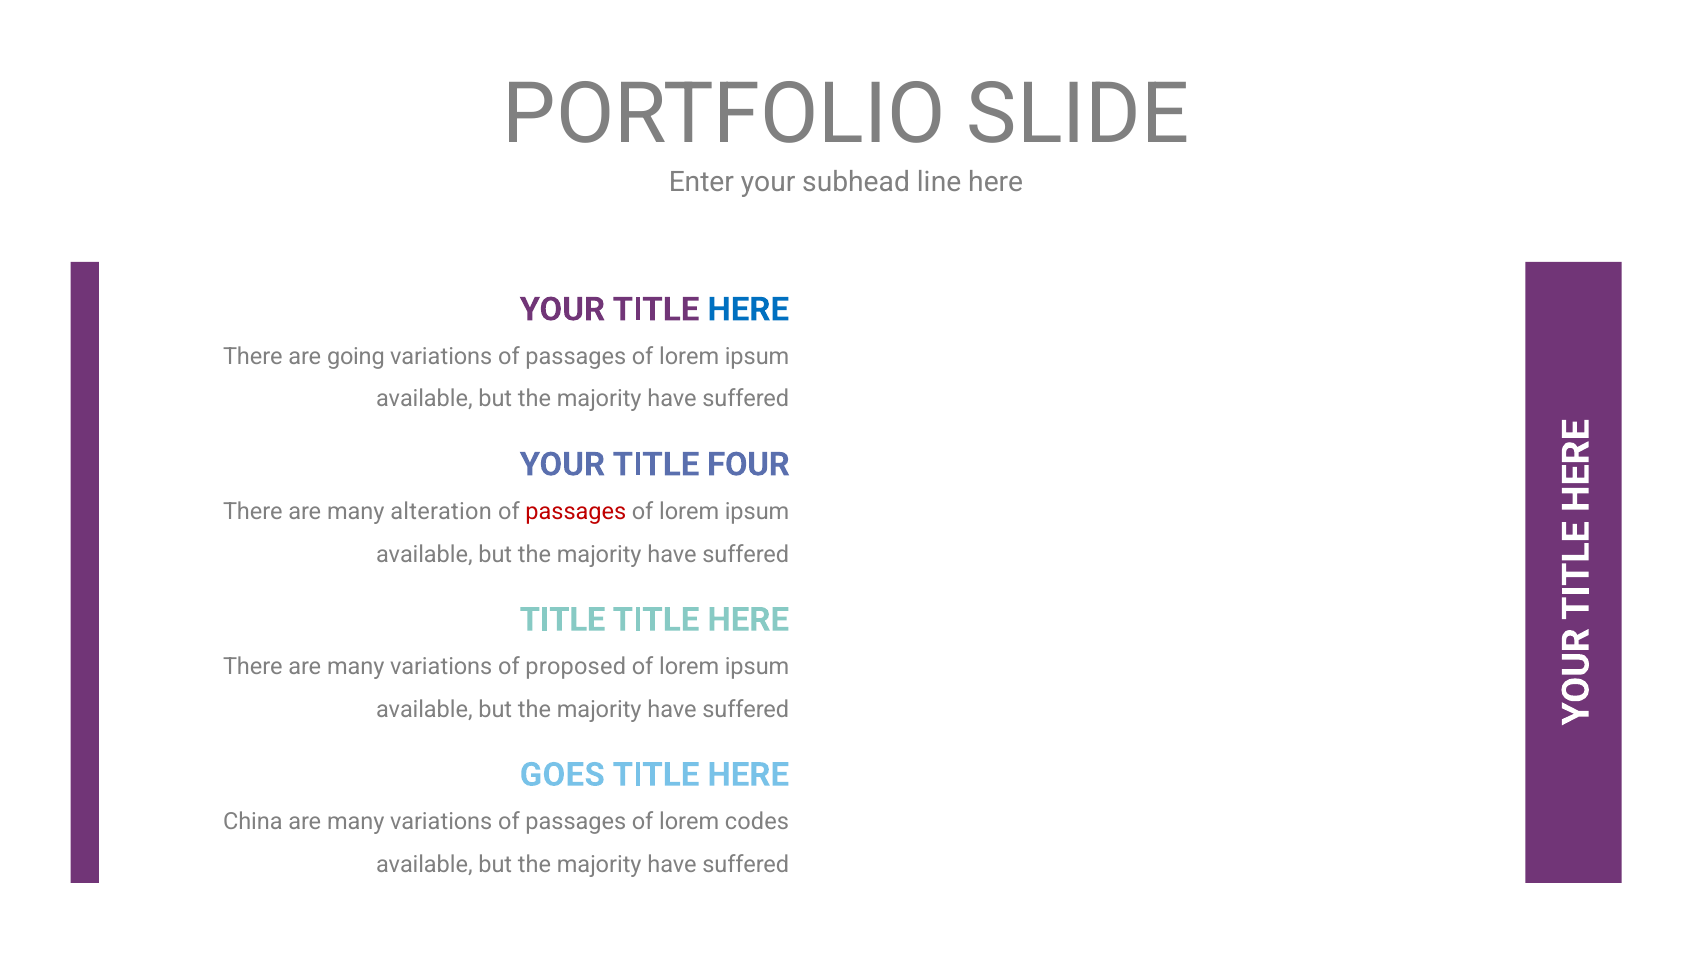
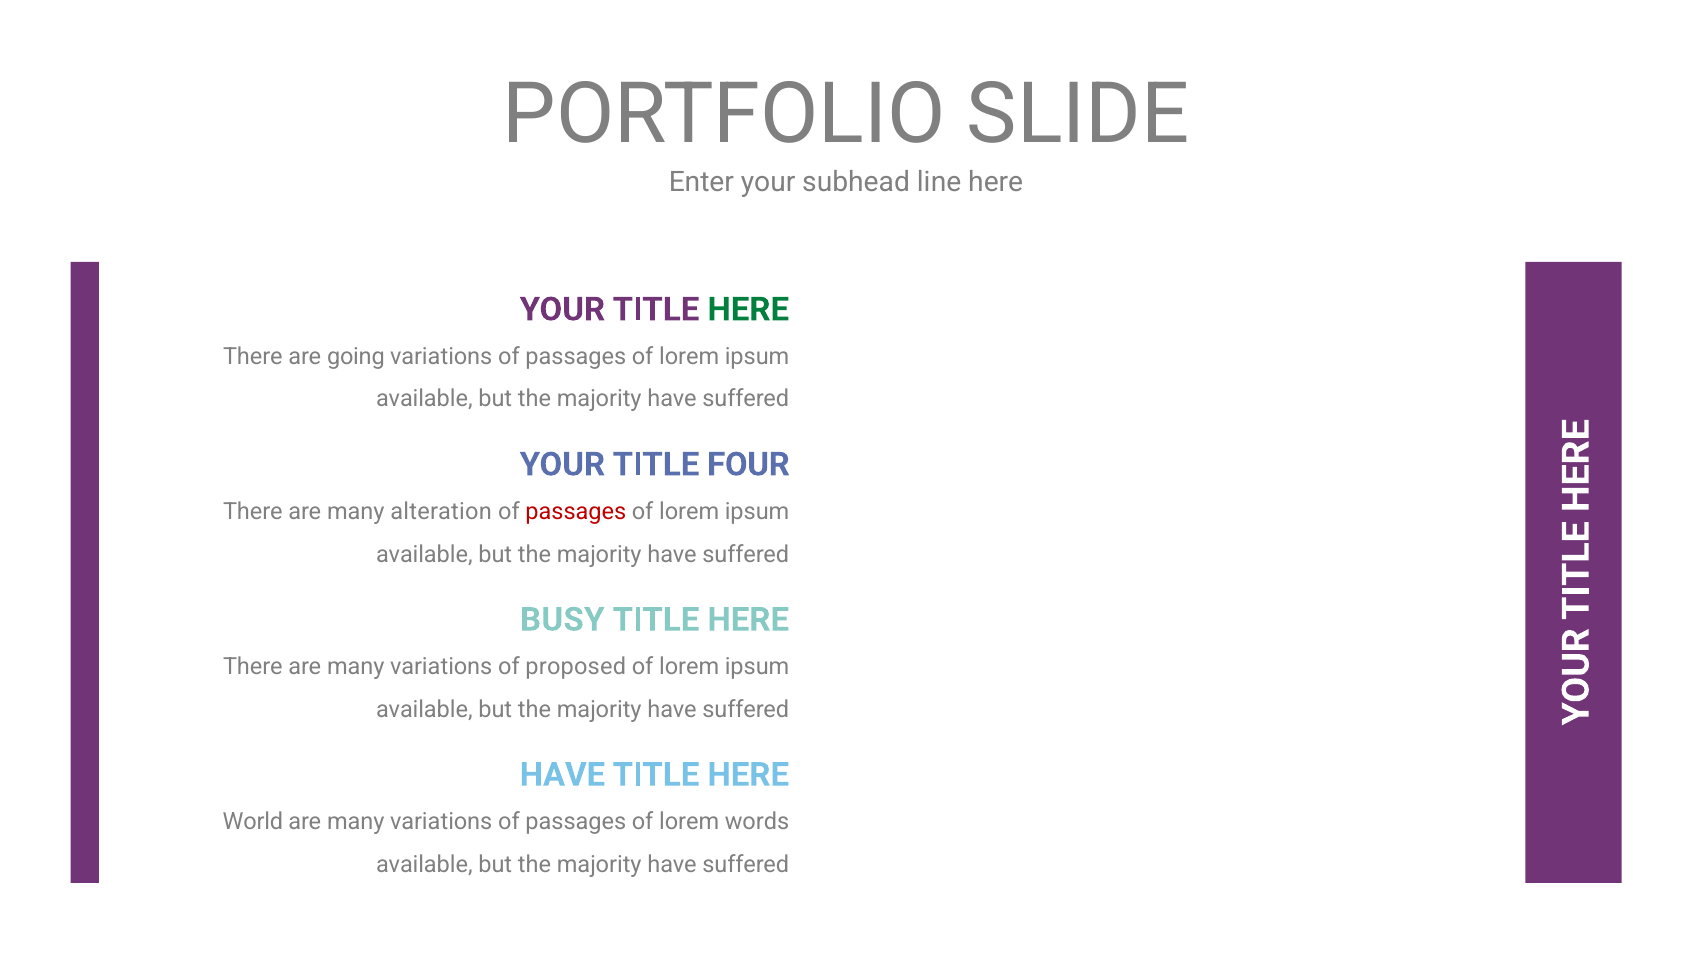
HERE at (748, 310) colour: blue -> green
TITLE at (563, 620): TITLE -> BUSY
GOES at (562, 775): GOES -> HAVE
China: China -> World
codes: codes -> words
